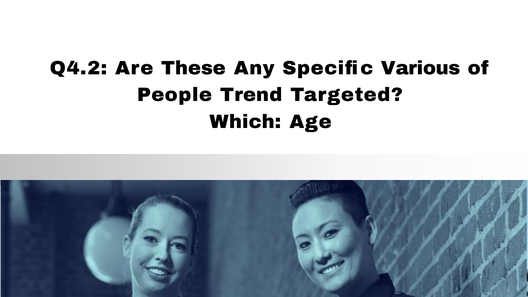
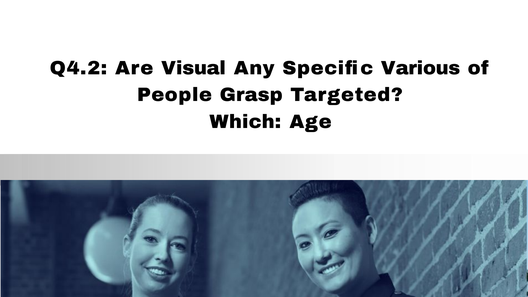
These: These -> Visual
Trend: Trend -> Grasp
